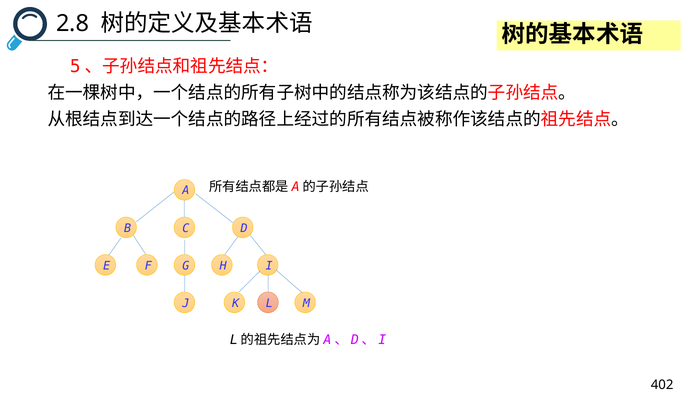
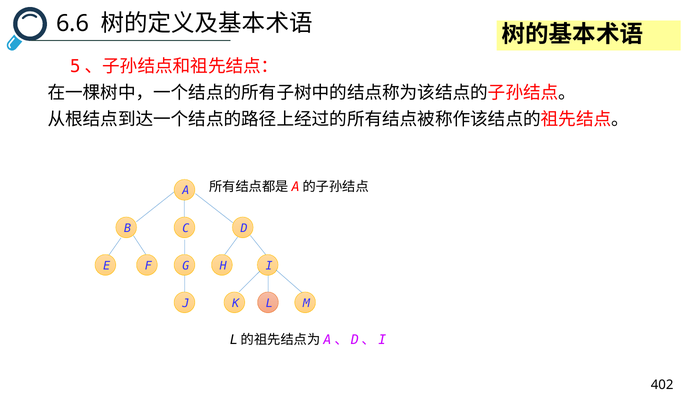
2.8: 2.8 -> 6.6
